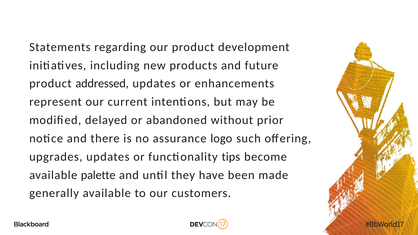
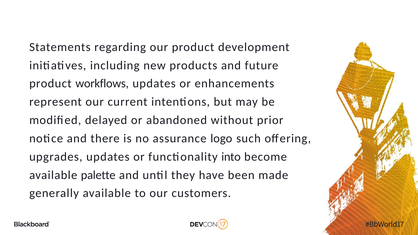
addressed: addressed -> workflows
tips: tips -> into
